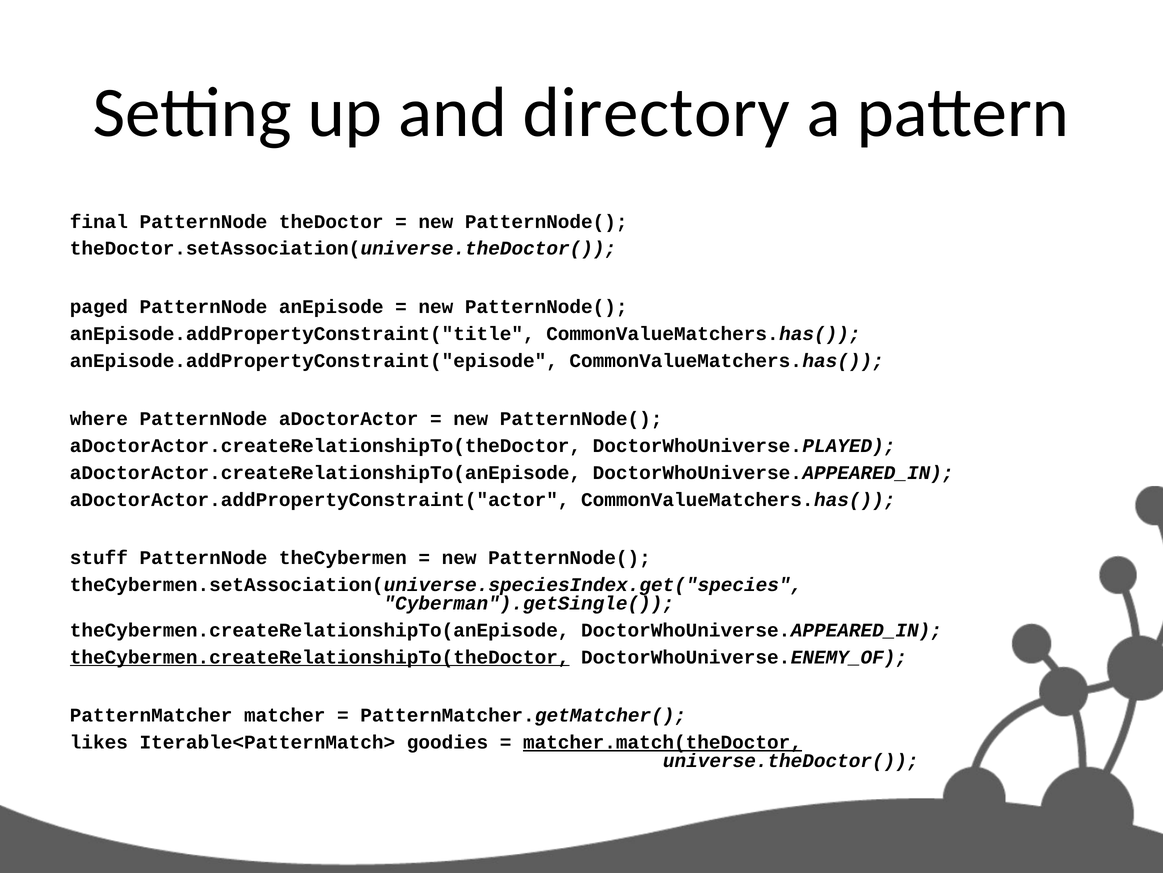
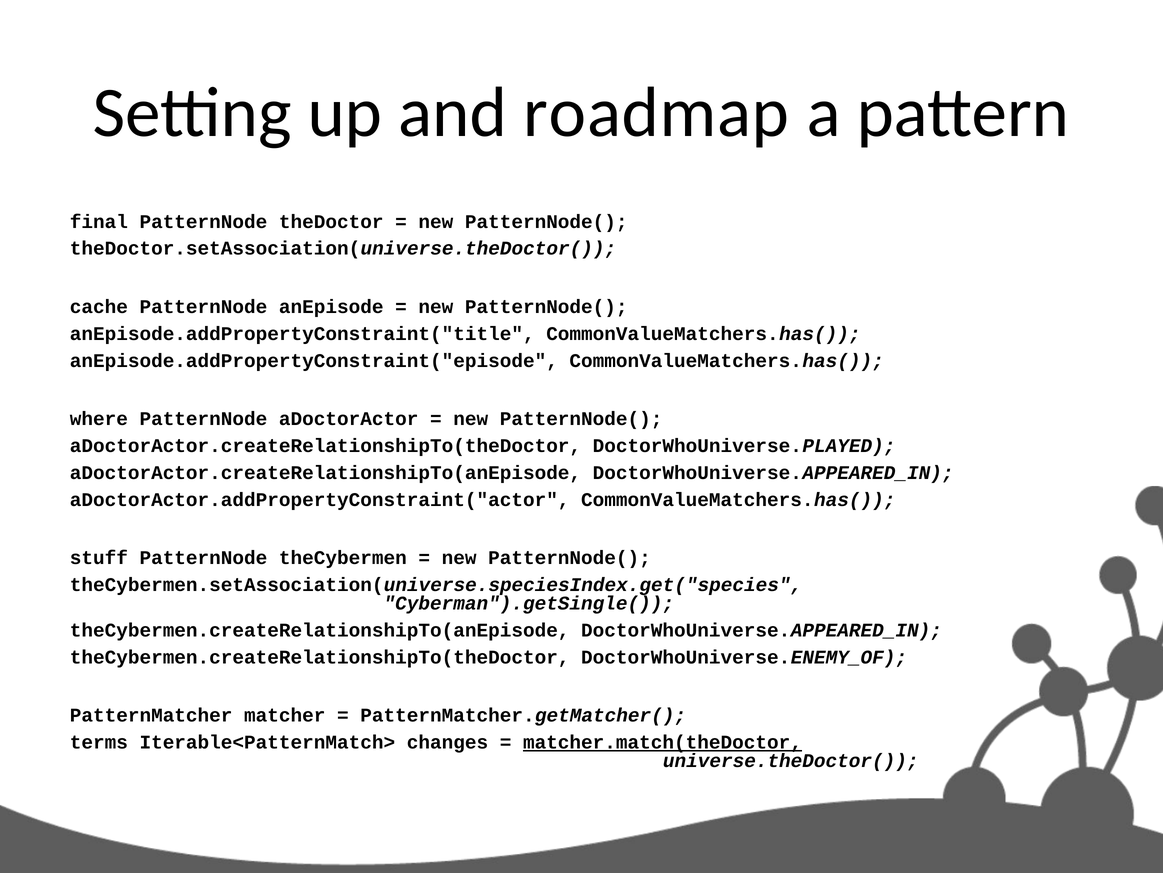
directory: directory -> roadmap
paged: paged -> cache
theCybermen.createRelationshipTo(theDoctor underline: present -> none
likes: likes -> terms
goodies: goodies -> changes
